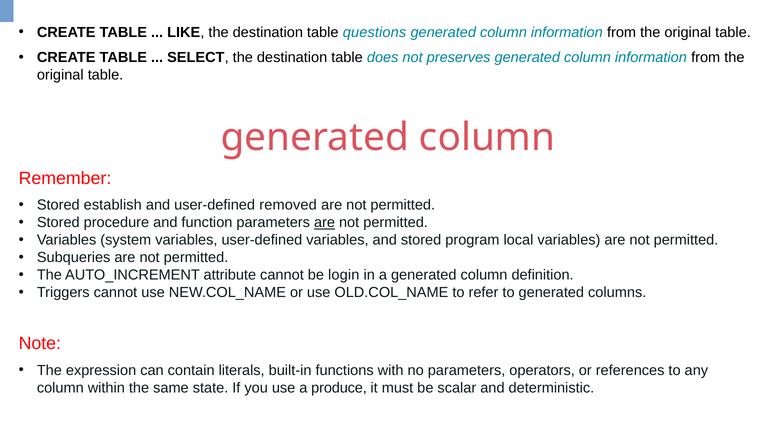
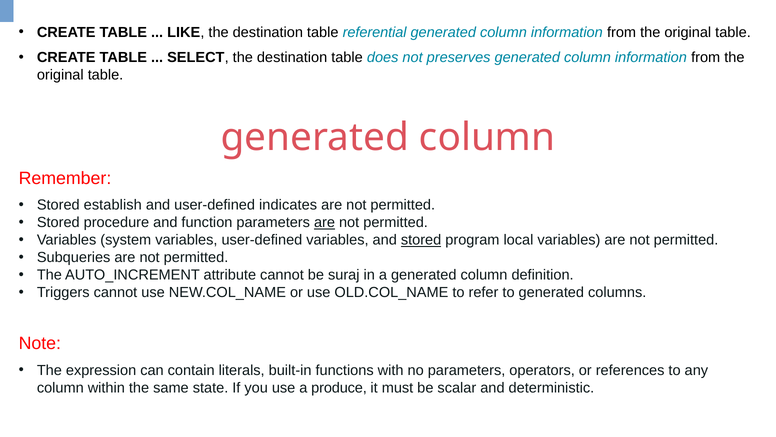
questions: questions -> referential
removed: removed -> indicates
stored at (421, 240) underline: none -> present
login: login -> suraj
